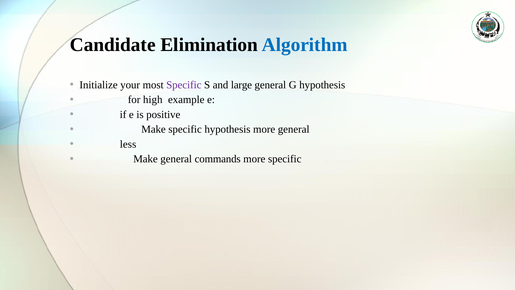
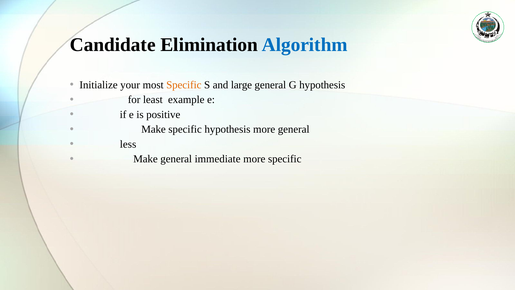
Specific at (184, 85) colour: purple -> orange
high: high -> least
commands: commands -> immediate
